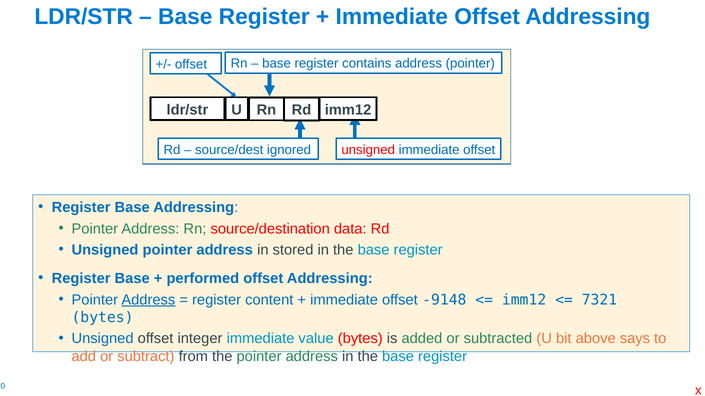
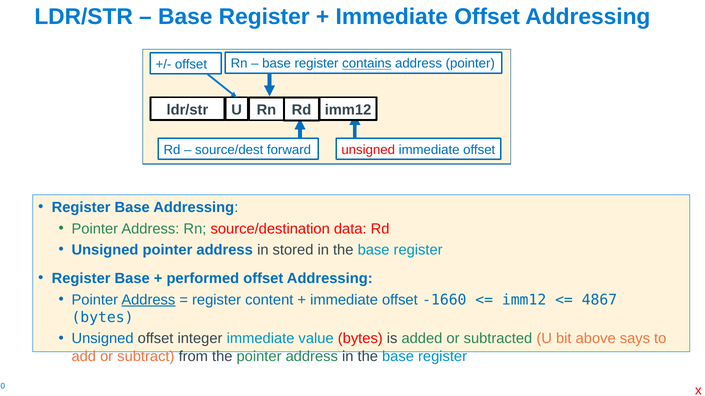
contains underline: none -> present
ignored: ignored -> forward
-9148: -9148 -> -1660
7321: 7321 -> 4867
